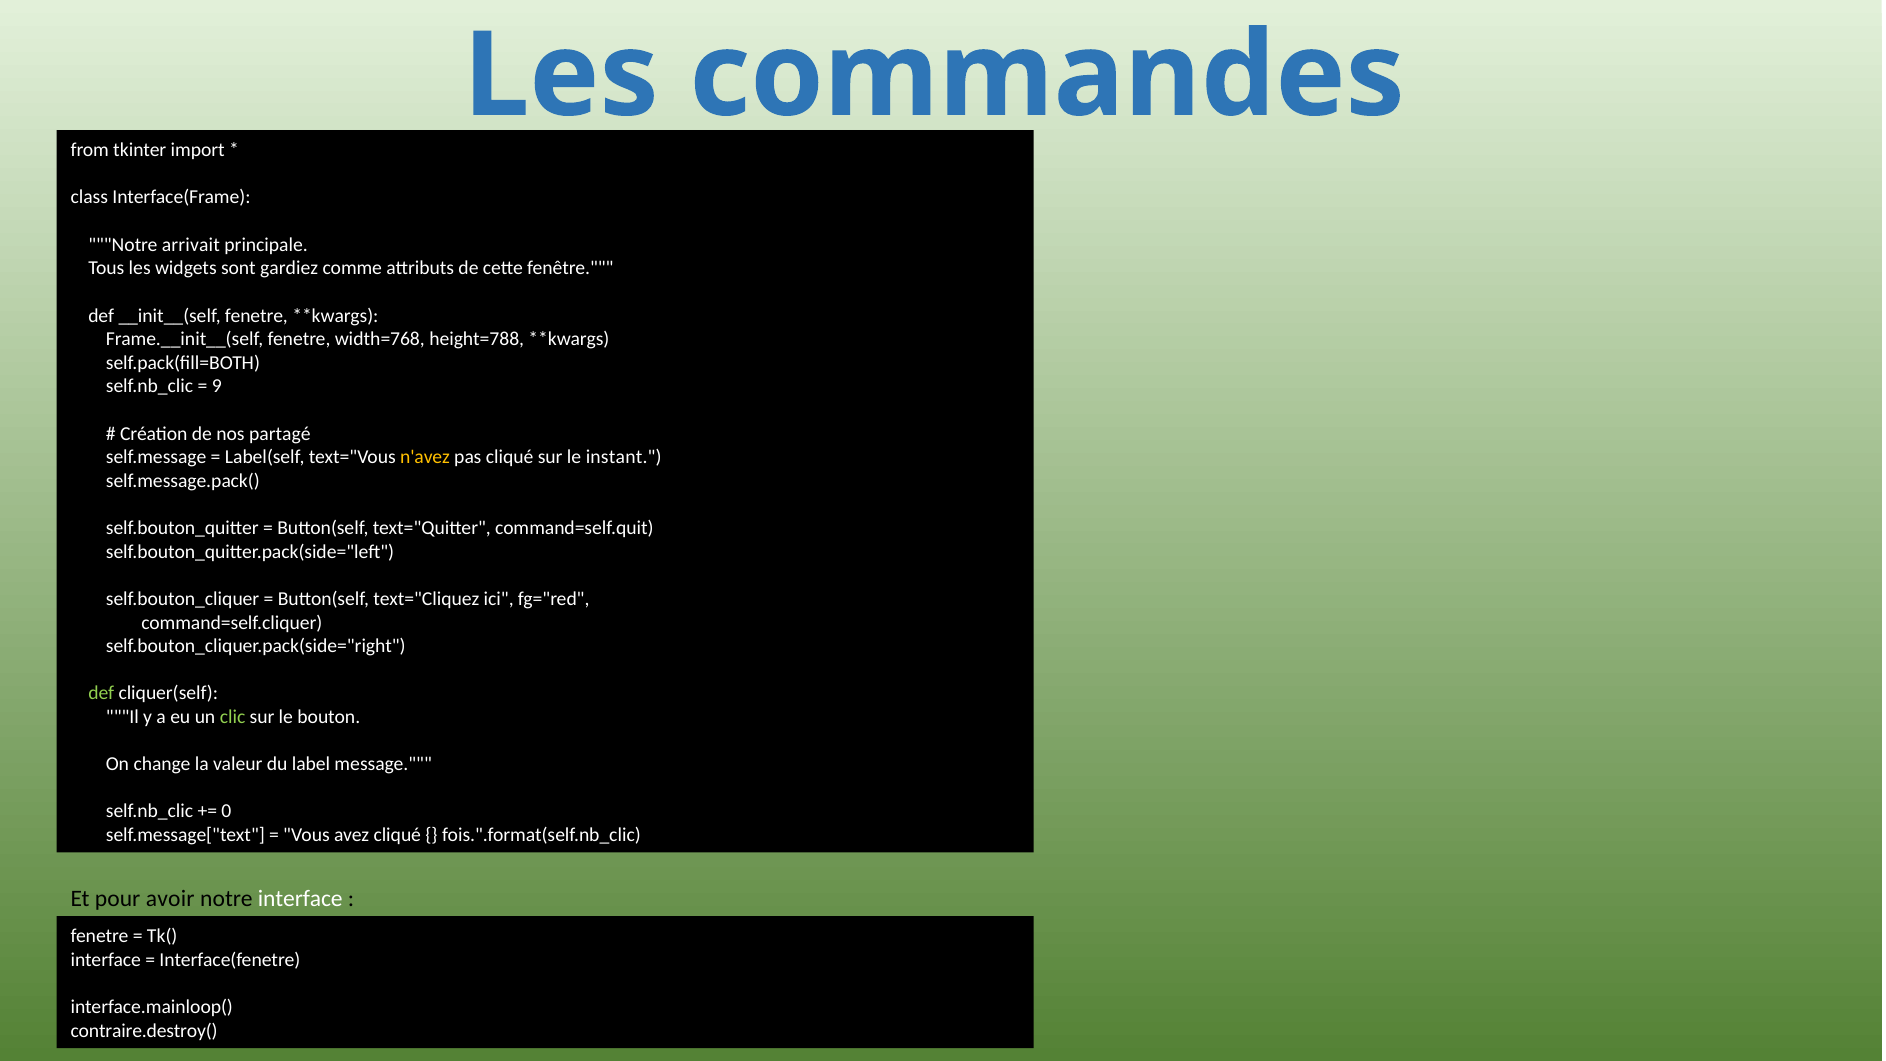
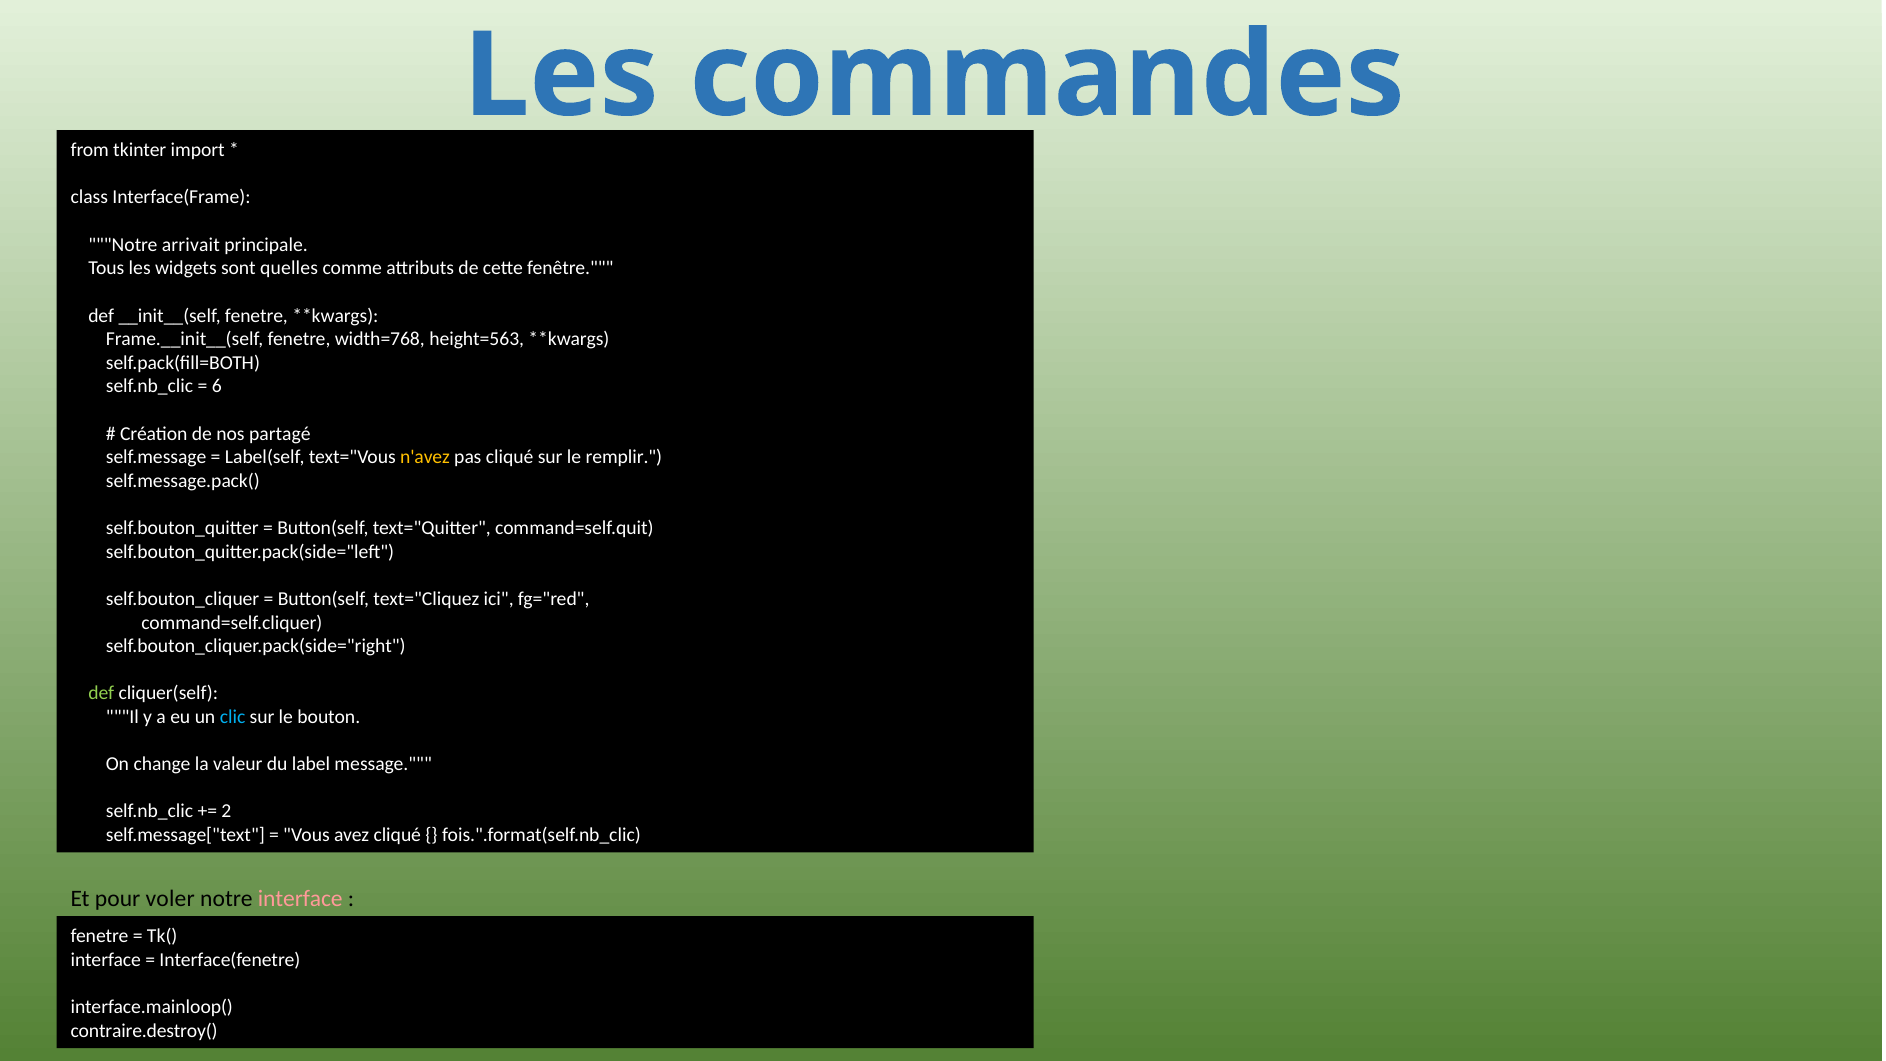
gardiez: gardiez -> quelles
height=788: height=788 -> height=563
9: 9 -> 6
instant: instant -> remplir
clic colour: light green -> light blue
0: 0 -> 2
avoir: avoir -> voler
interface at (300, 898) colour: white -> pink
